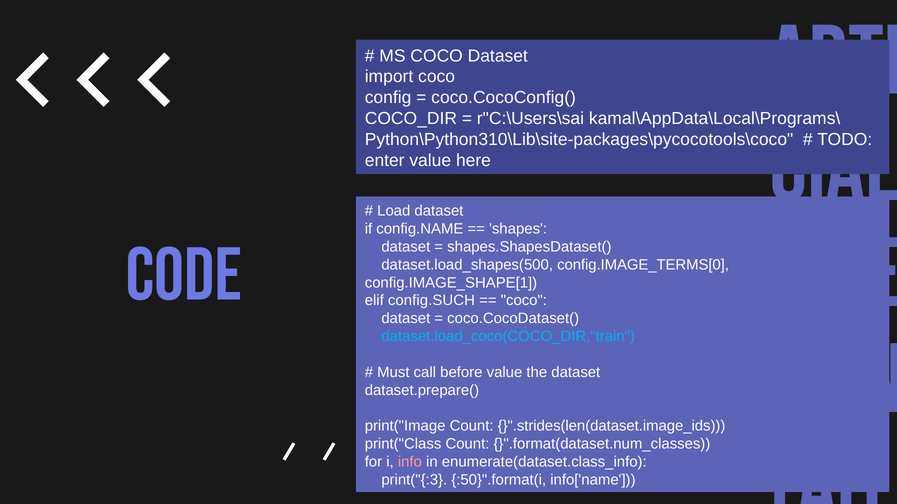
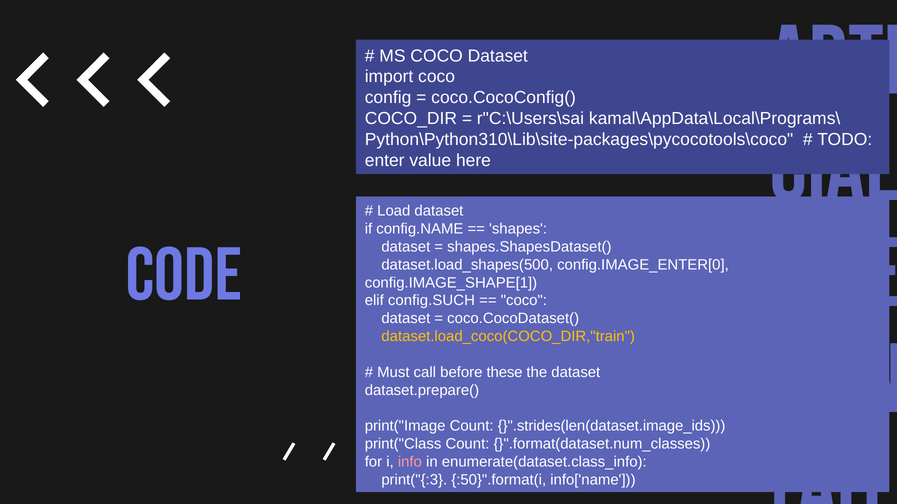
config.IMAGE_TERMS[0: config.IMAGE_TERMS[0 -> config.IMAGE_ENTER[0
dataset.load_coco(COCO_DIR,"train colour: light blue -> yellow
before value: value -> these
